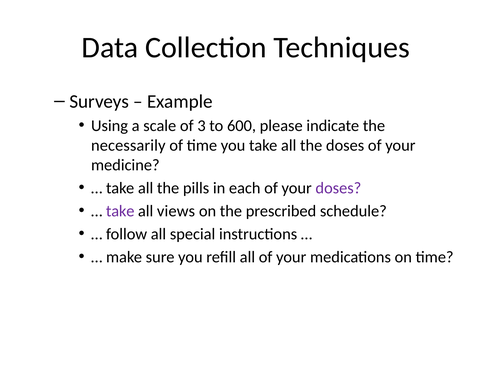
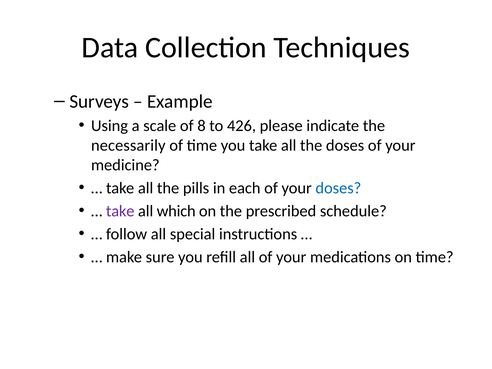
3: 3 -> 8
600: 600 -> 426
doses at (338, 188) colour: purple -> blue
views: views -> which
